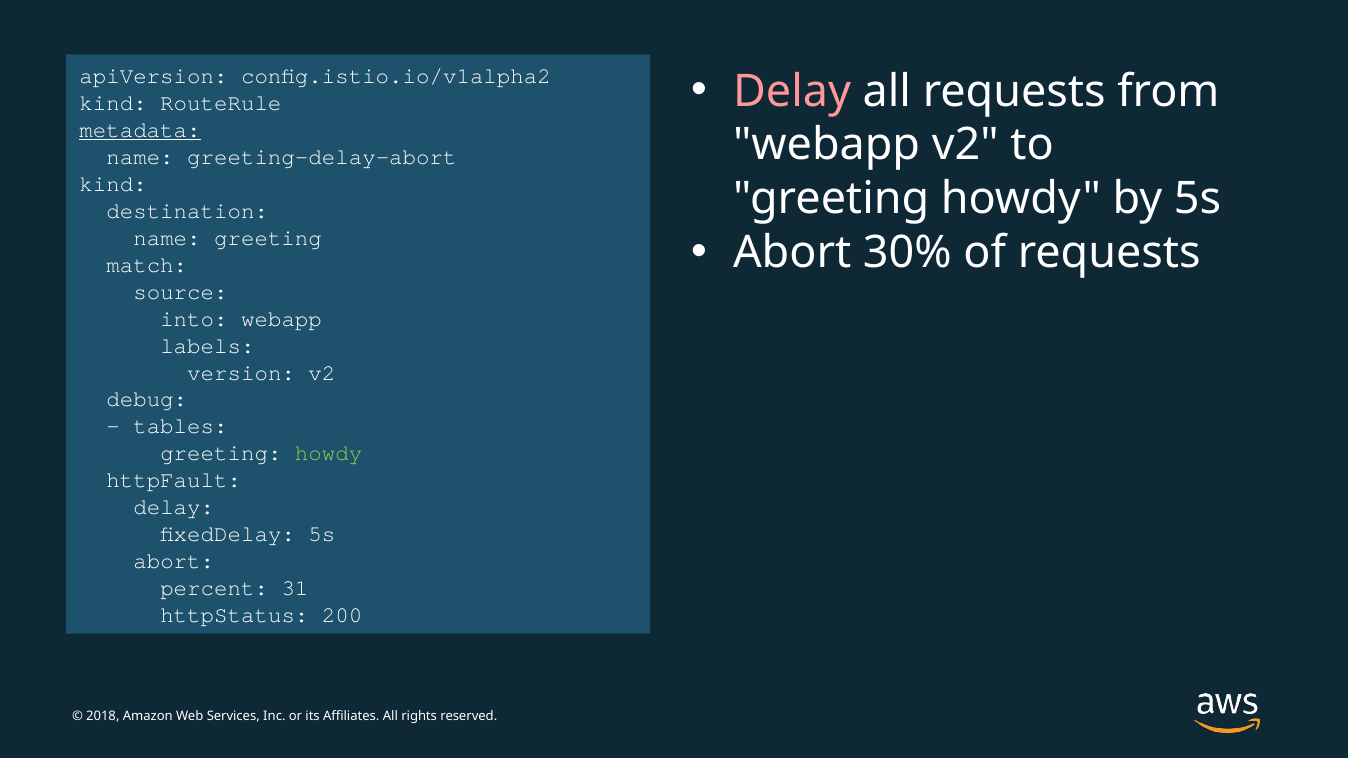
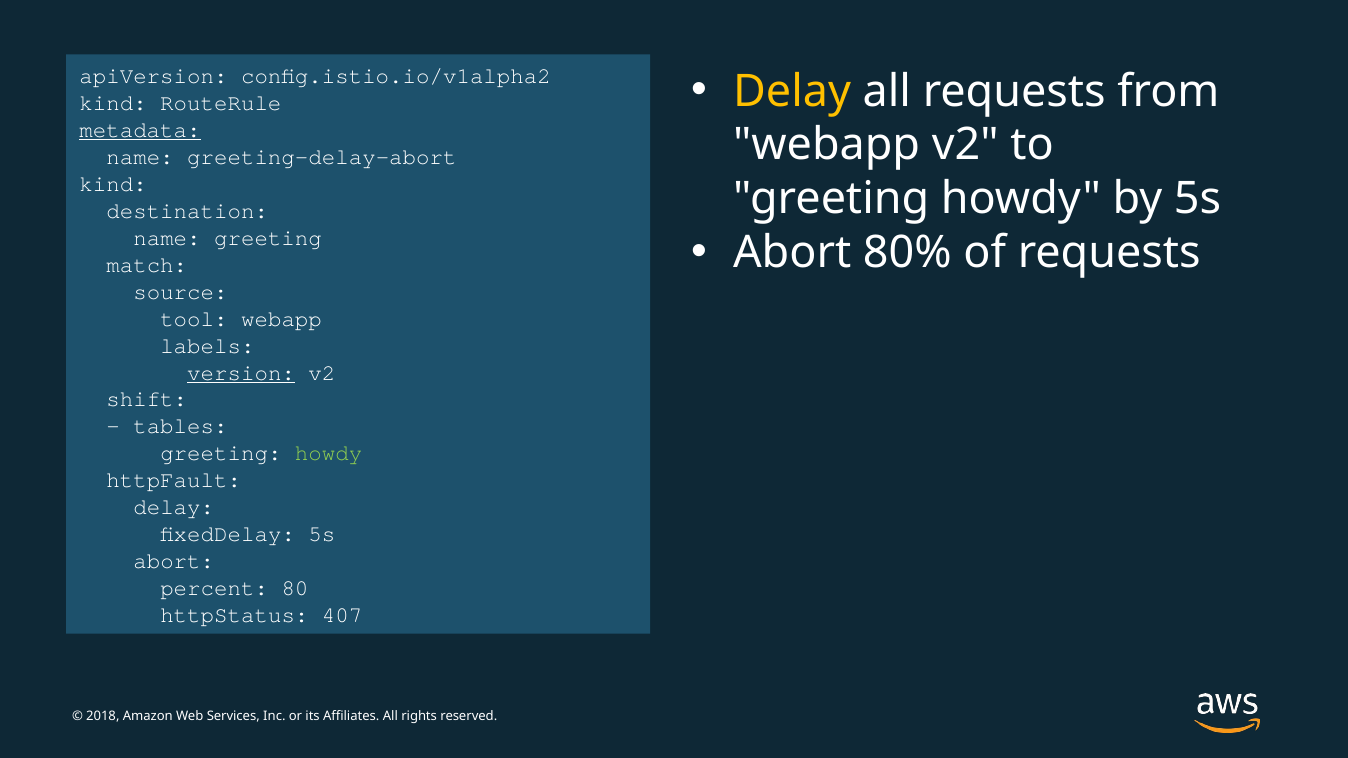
Delay at (792, 91) colour: pink -> yellow
30%: 30% -> 80%
into: into -> tool
version underline: none -> present
debug: debug -> shift
31: 31 -> 80
200: 200 -> 407
